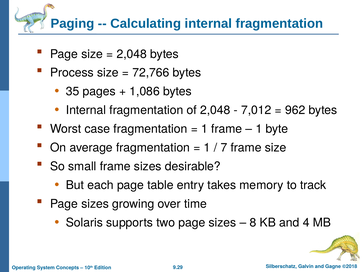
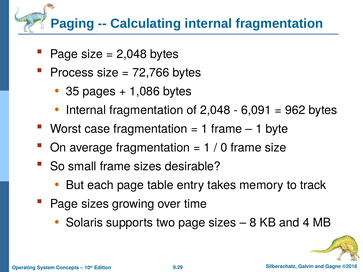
7,012: 7,012 -> 6,091
7: 7 -> 0
